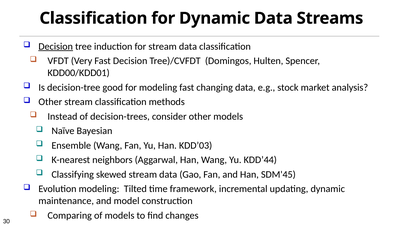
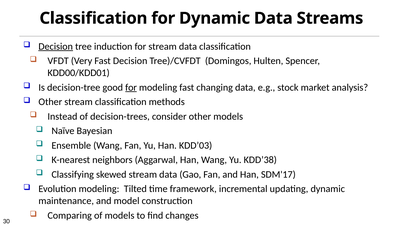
for at (131, 87) underline: none -> present
KDD’44: KDD’44 -> KDD’38
SDM'45: SDM'45 -> SDM'17
